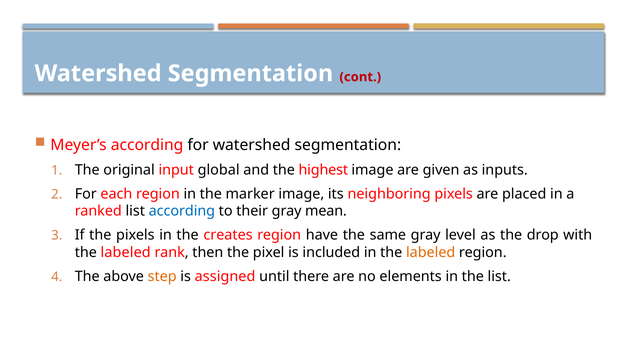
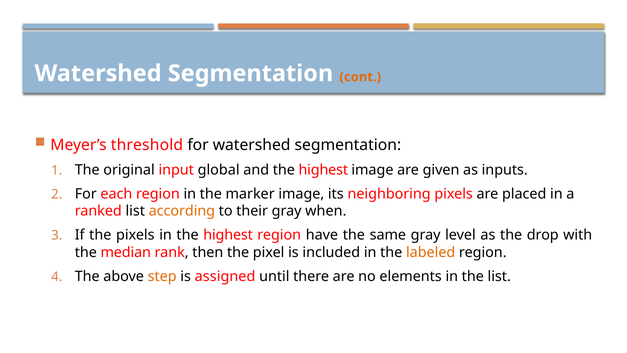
cont colour: red -> orange
Meyer’s according: according -> threshold
according at (182, 211) colour: blue -> orange
mean: mean -> when
in the creates: creates -> highest
labeled at (126, 252): labeled -> median
